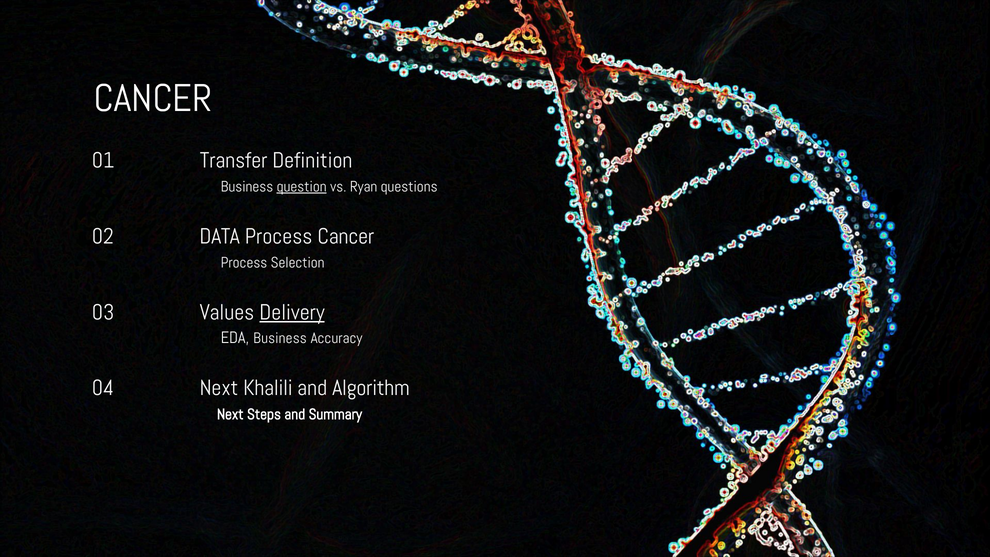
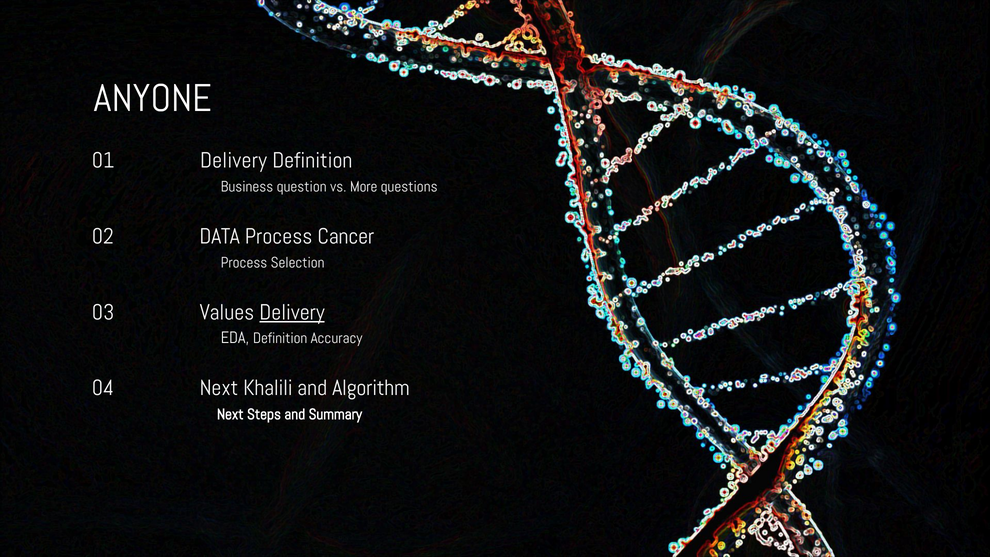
CANCER at (153, 98): CANCER -> ANYONE
01 Transfer: Transfer -> Delivery
question underline: present -> none
Ryan: Ryan -> More
EDA Business: Business -> Definition
